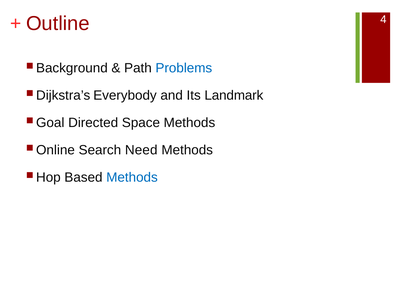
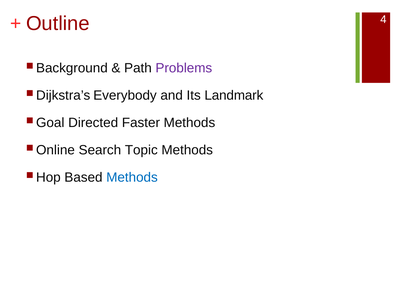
Problems colour: blue -> purple
Space: Space -> Faster
Need: Need -> Topic
